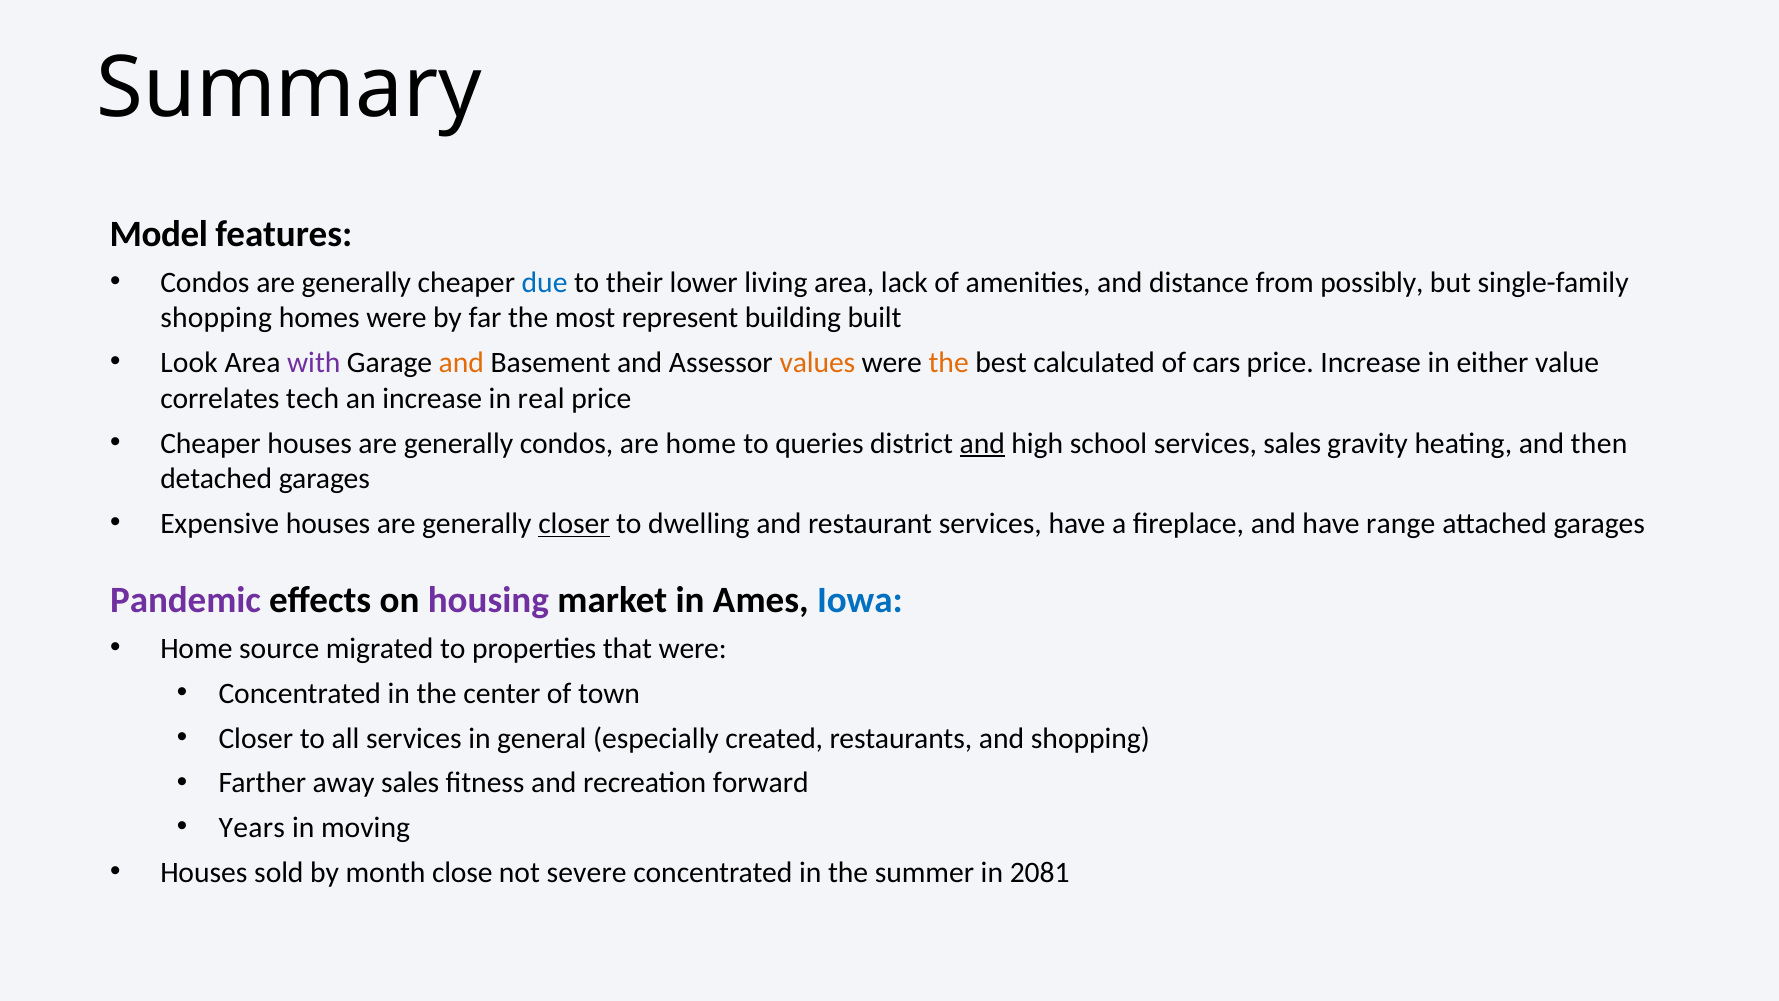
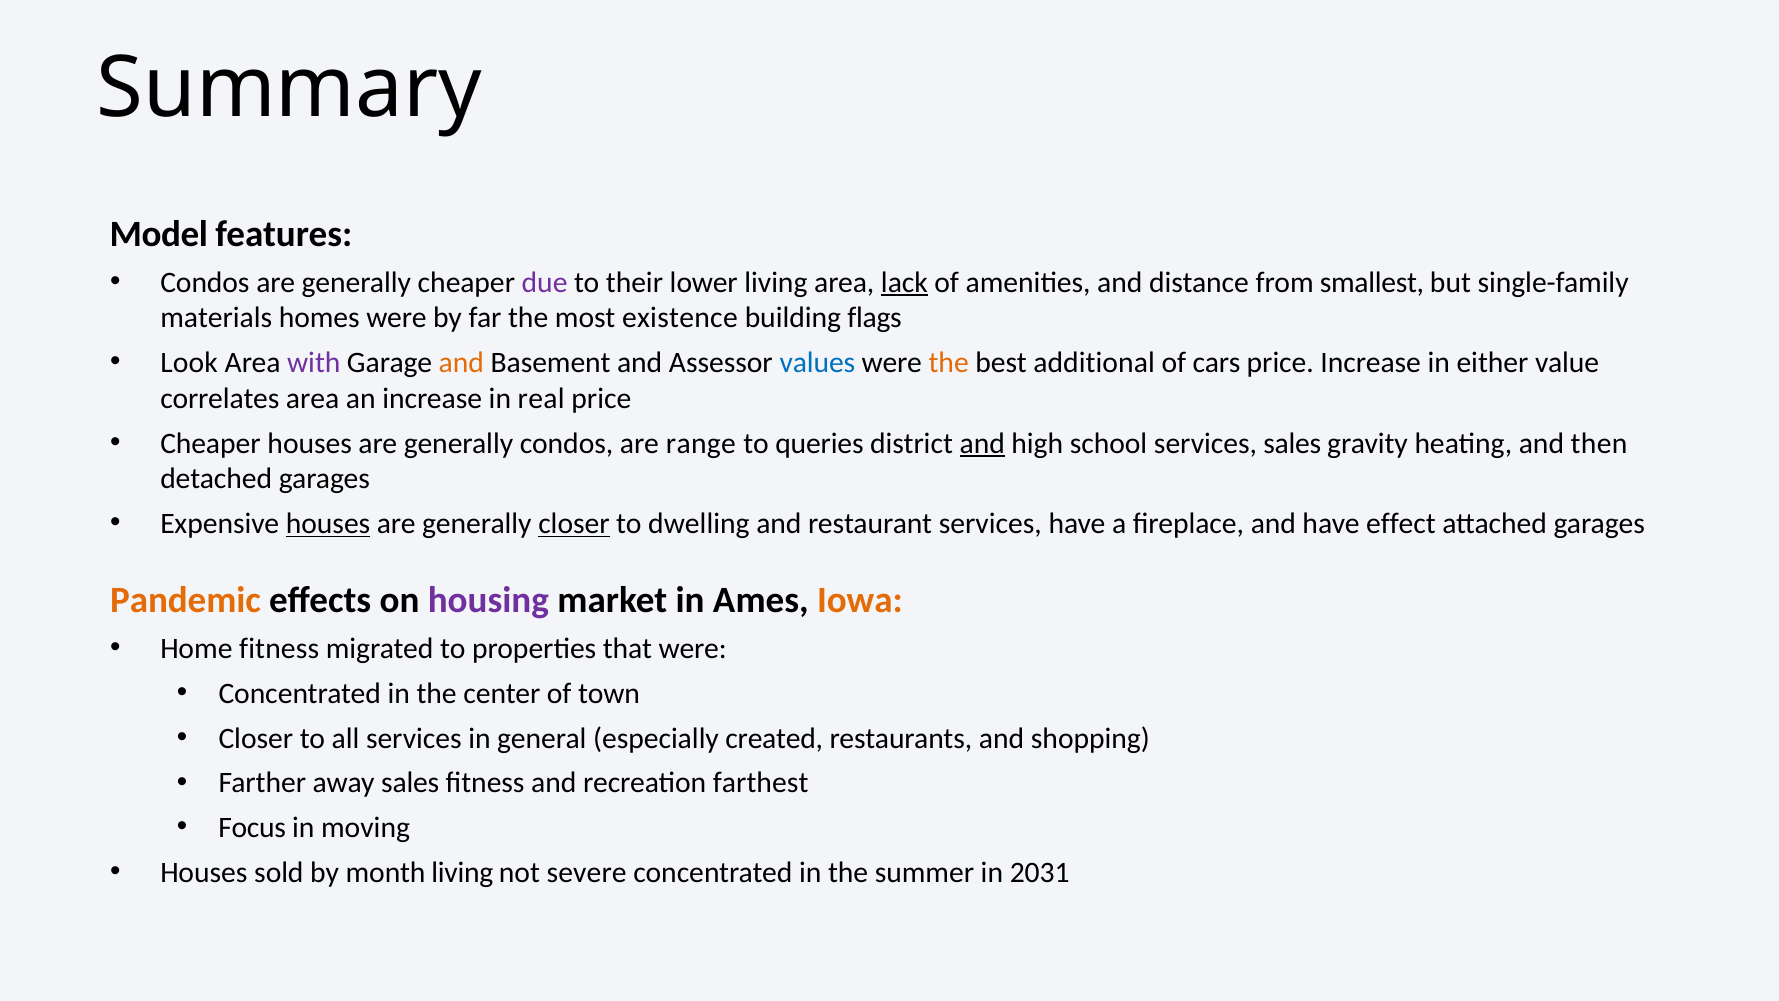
due colour: blue -> purple
lack underline: none -> present
possibly: possibly -> smallest
shopping at (216, 318): shopping -> materials
represent: represent -> existence
built: built -> flags
values colour: orange -> blue
calculated: calculated -> additional
correlates tech: tech -> area
are home: home -> range
houses at (328, 524) underline: none -> present
range: range -> effect
Pandemic colour: purple -> orange
Iowa colour: blue -> orange
Home source: source -> fitness
forward: forward -> farthest
Years: Years -> Focus
month close: close -> living
2081: 2081 -> 2031
